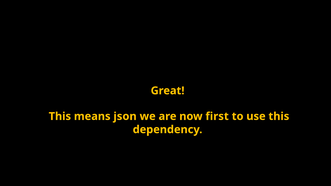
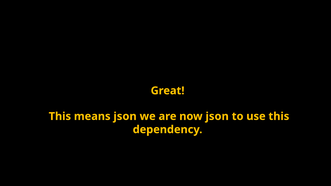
now first: first -> json
